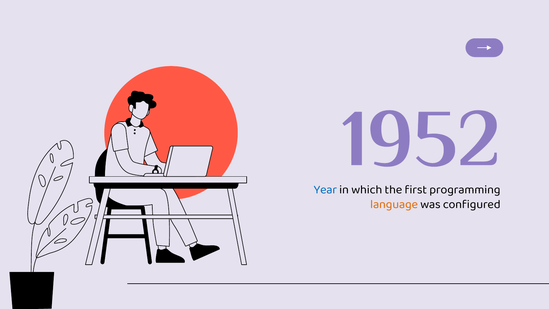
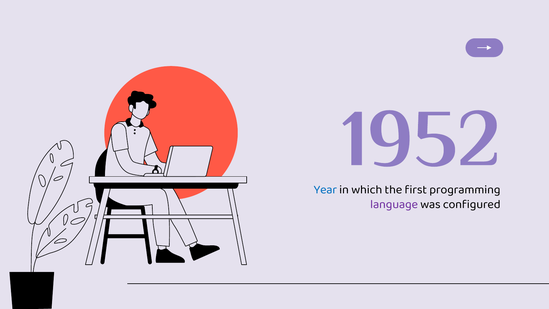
language colour: orange -> purple
